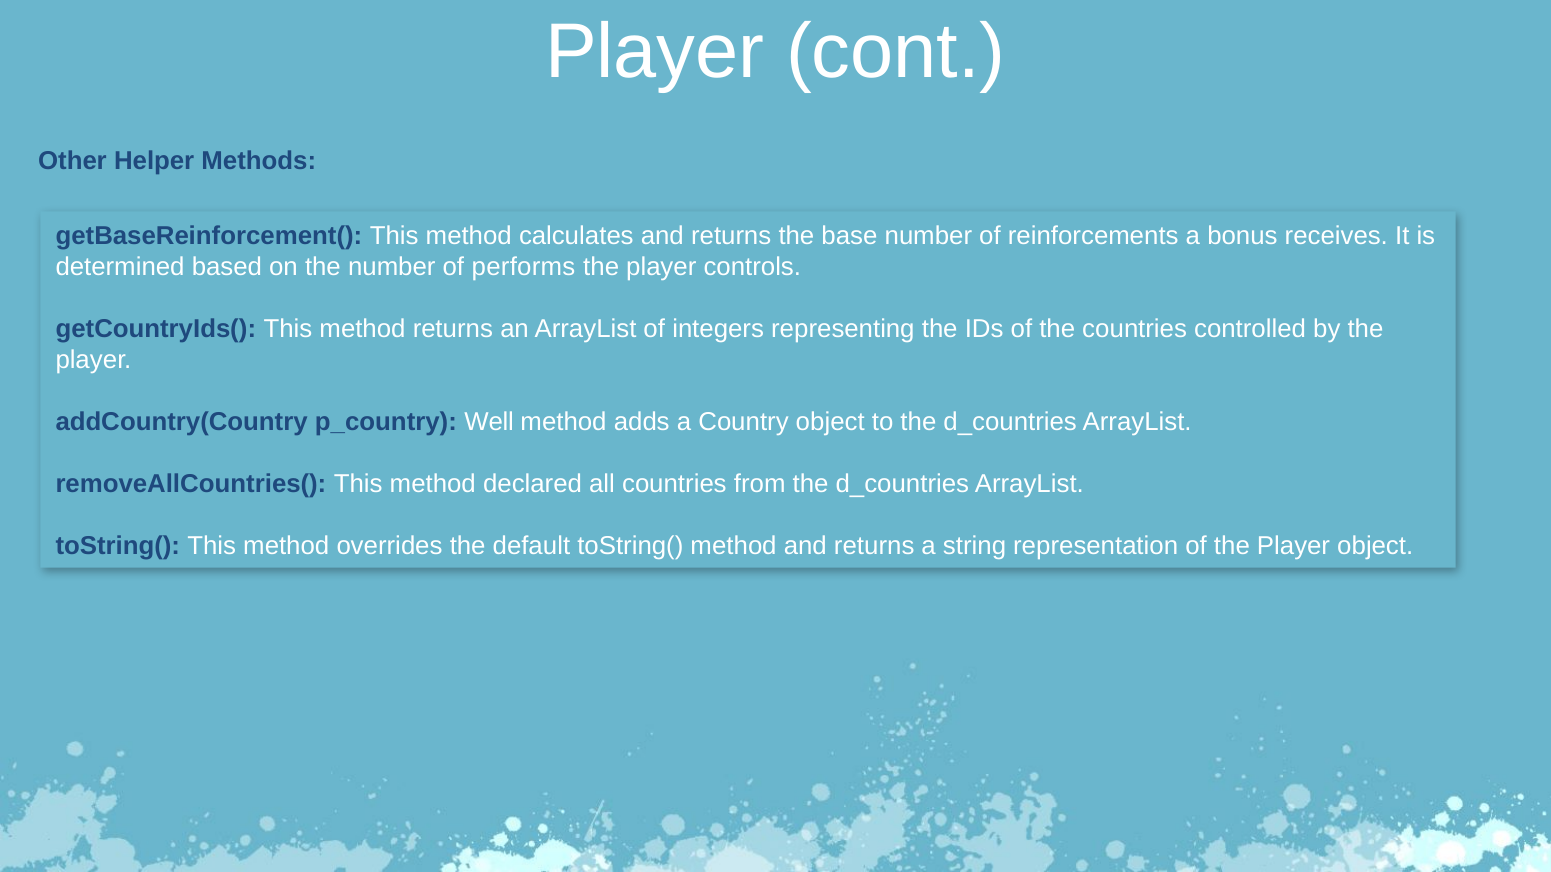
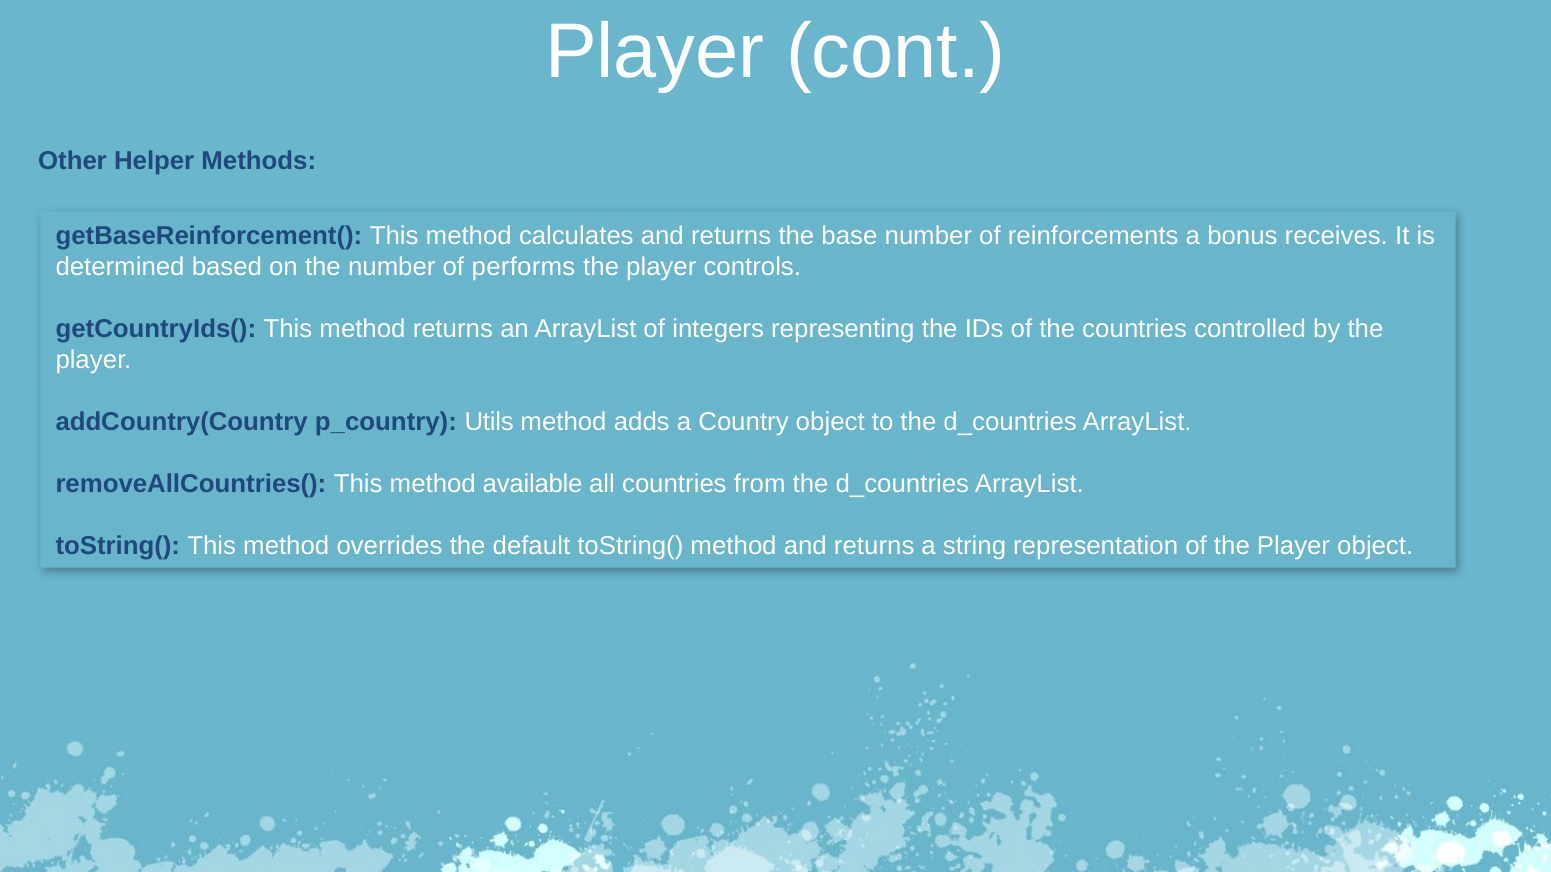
Well: Well -> Utils
declared: declared -> available
